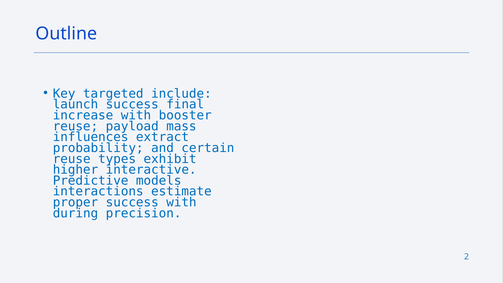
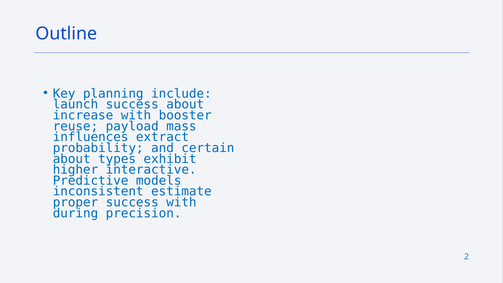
targeted: targeted -> planning
success final: final -> about
reuse at (72, 159): reuse -> about
interactions: interactions -> inconsistent
